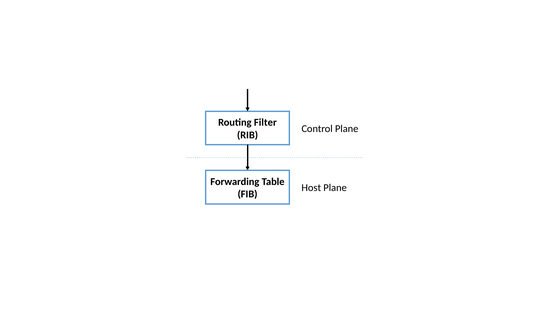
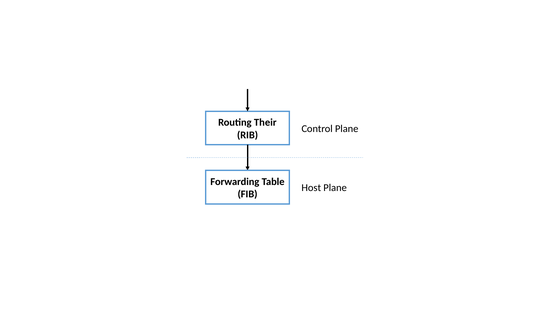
Filter: Filter -> Their
